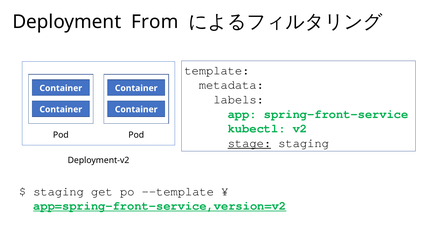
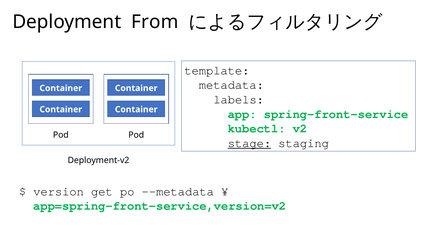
staging at (59, 191): staging -> version
--template: --template -> --metadata
app=spring-front-service,version=v2 underline: present -> none
